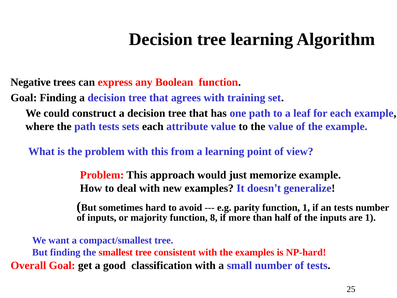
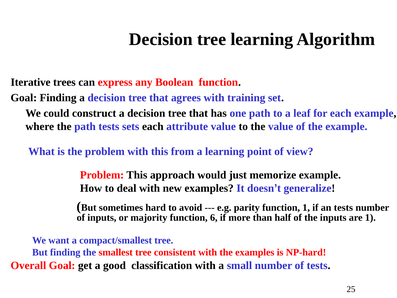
Negative: Negative -> Iterative
8: 8 -> 6
